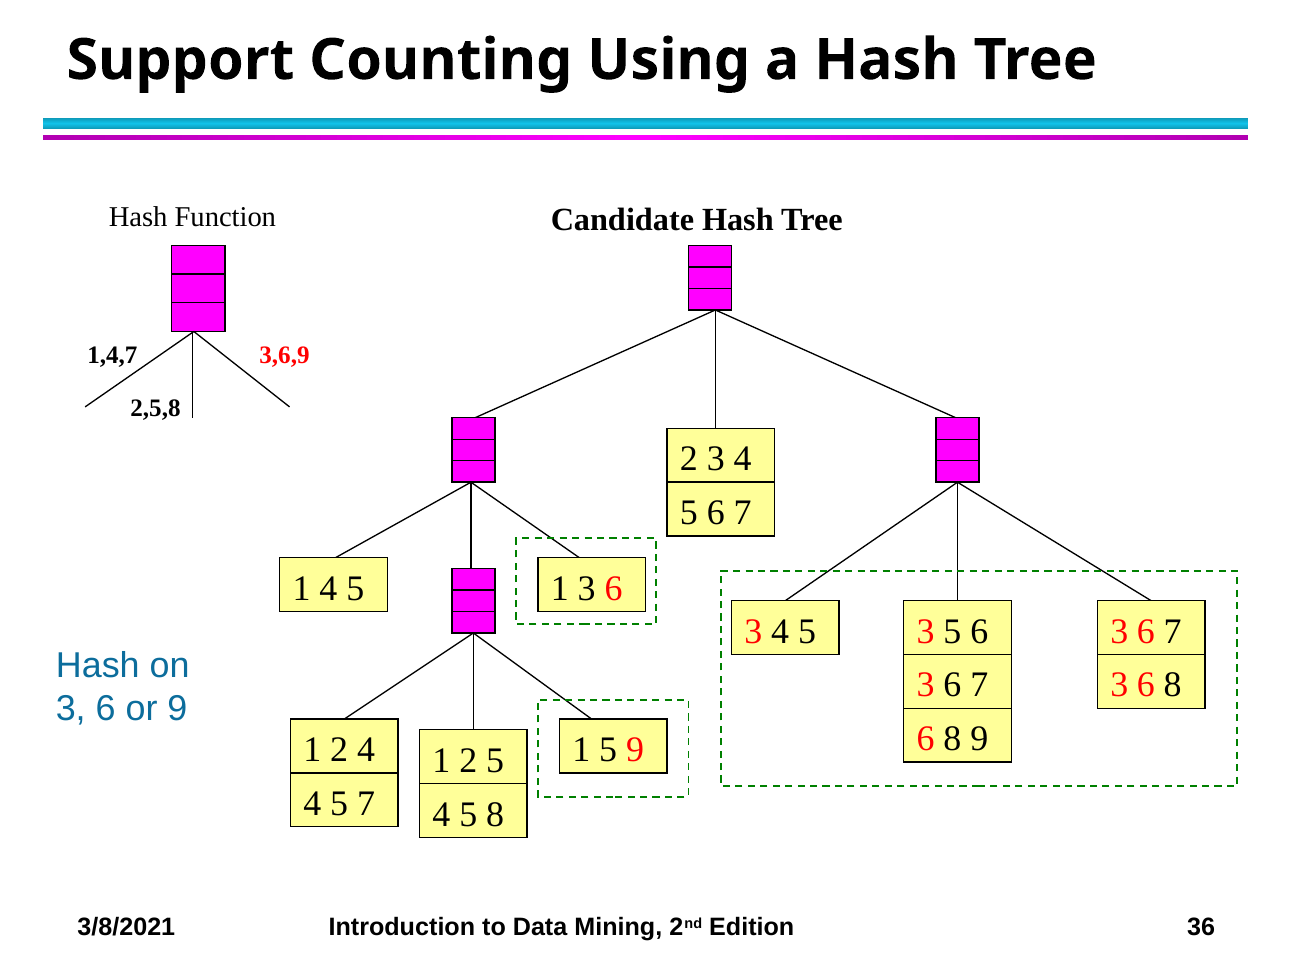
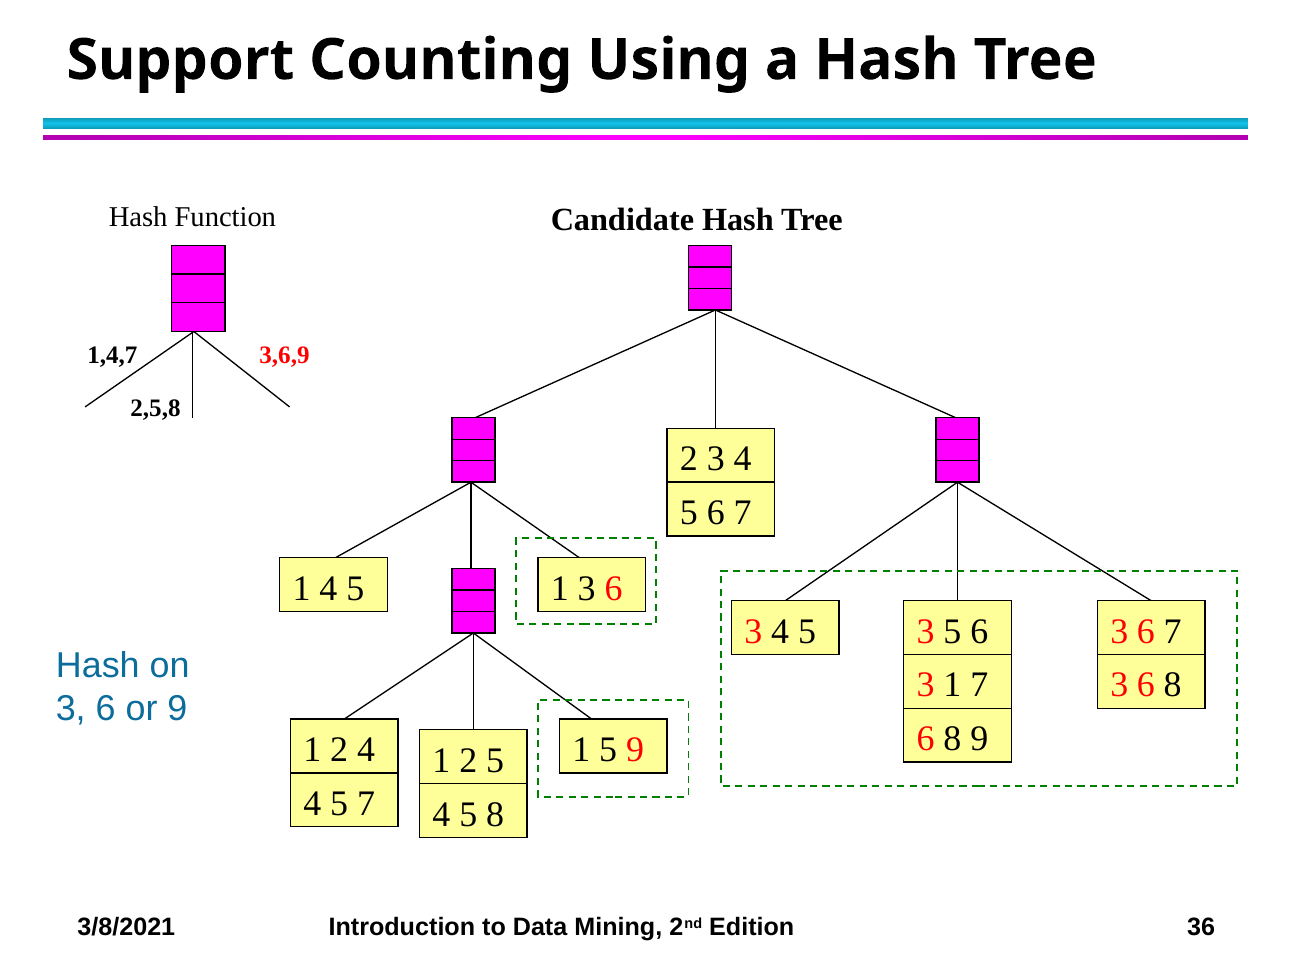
6 at (952, 685): 6 -> 1
